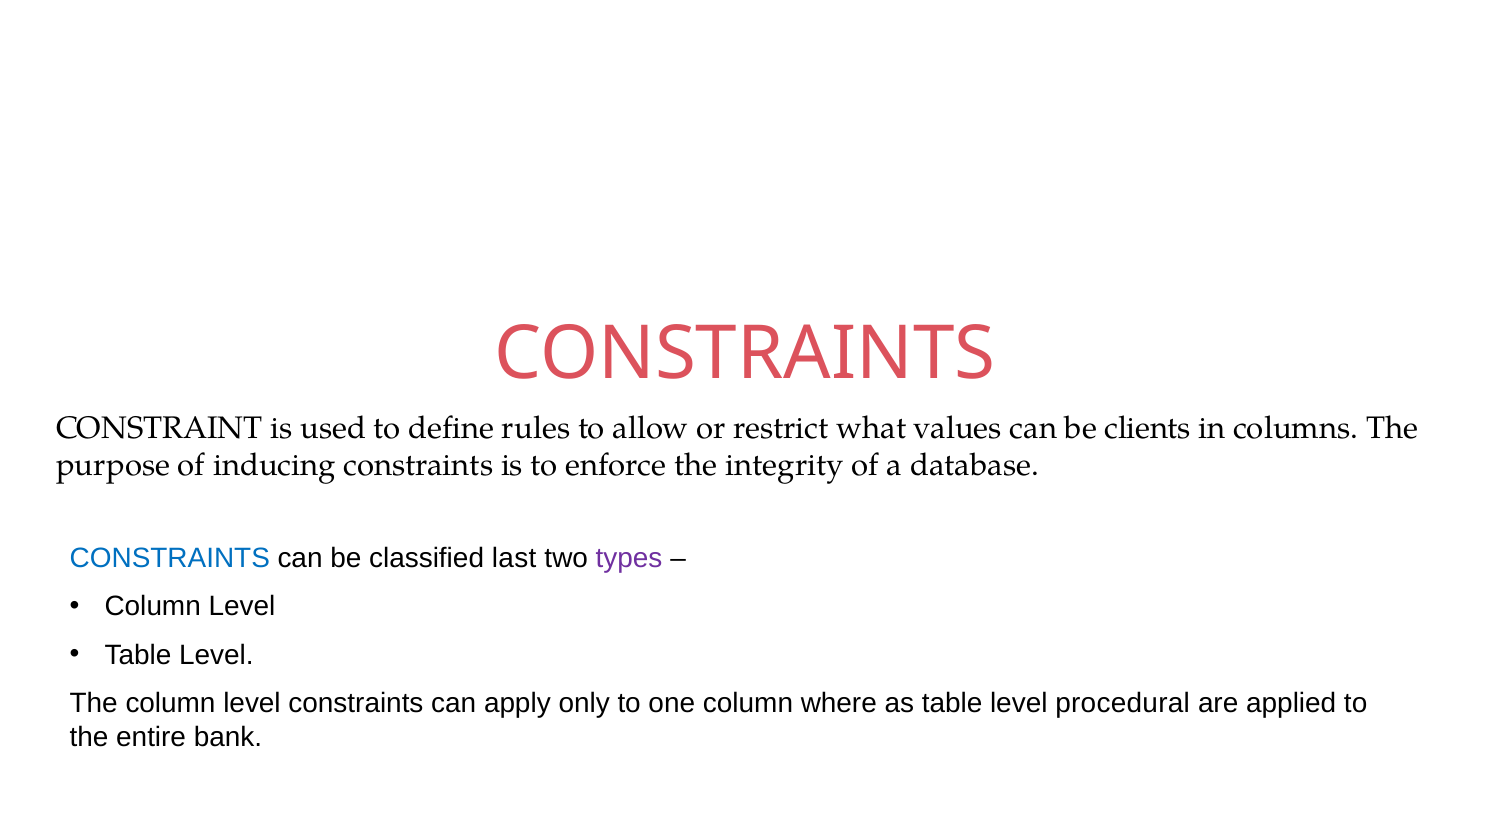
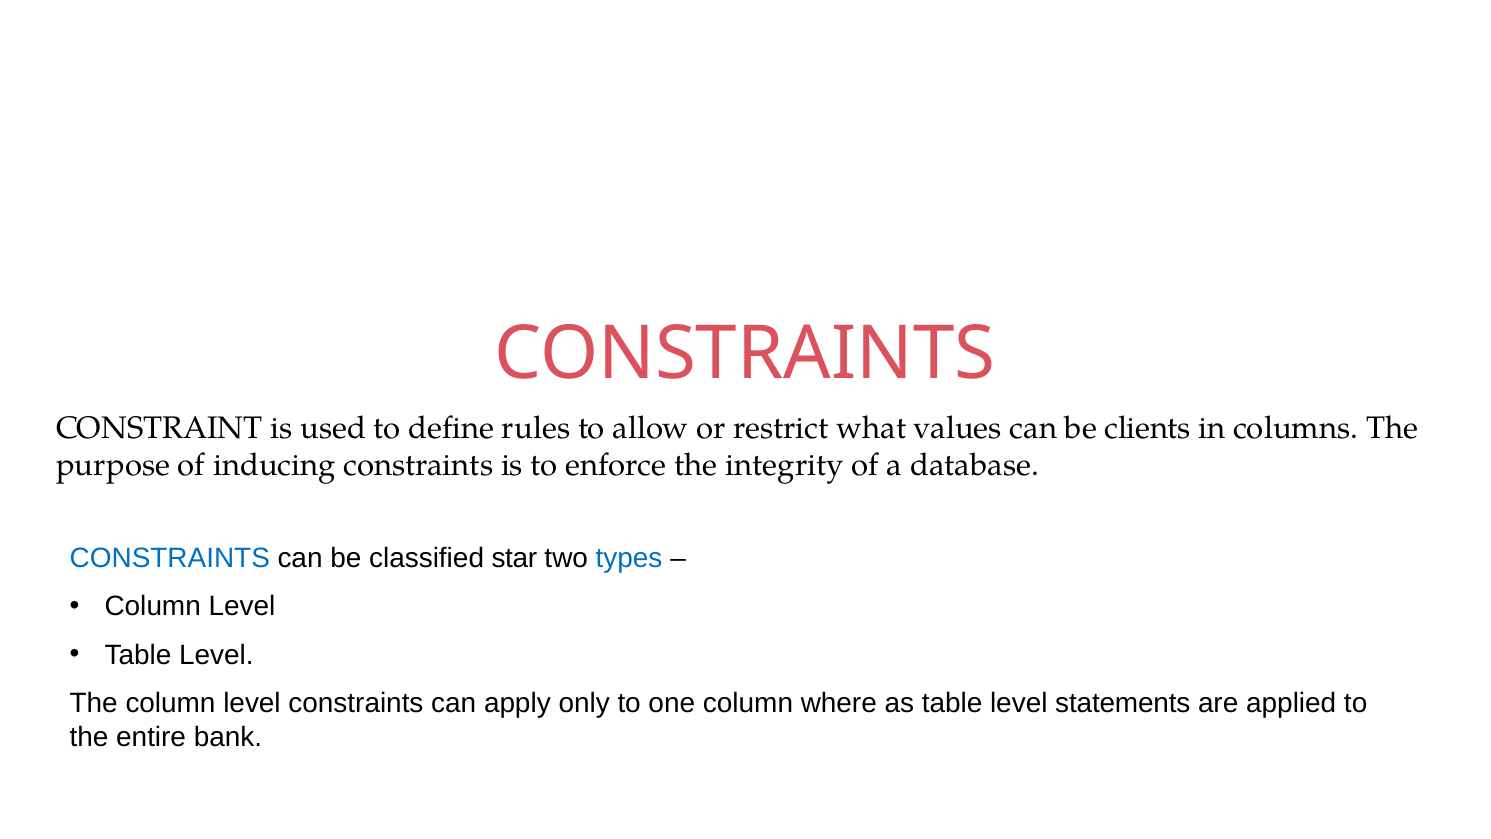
last: last -> star
types colour: purple -> blue
procedural: procedural -> statements
